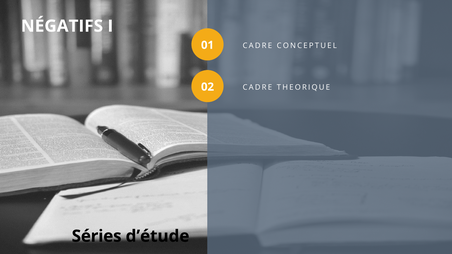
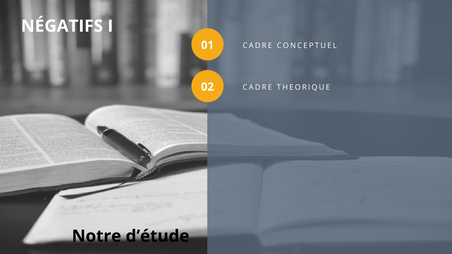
Séries: Séries -> Notre
